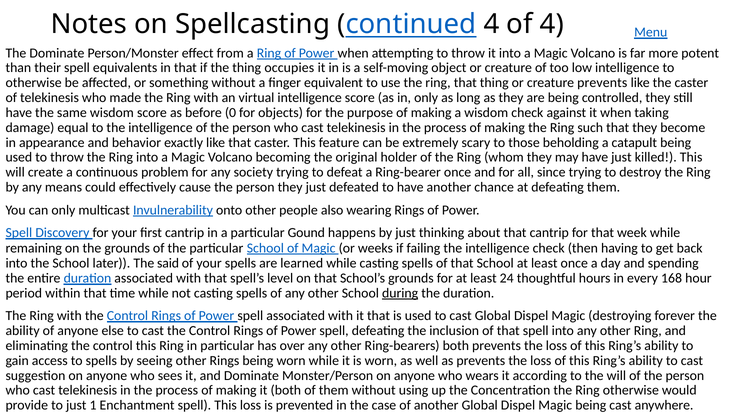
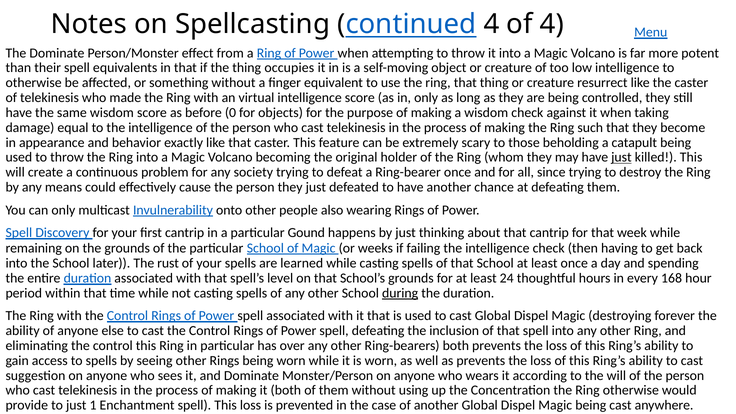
creature prevents: prevents -> resurrect
just at (621, 157) underline: none -> present
said: said -> rust
